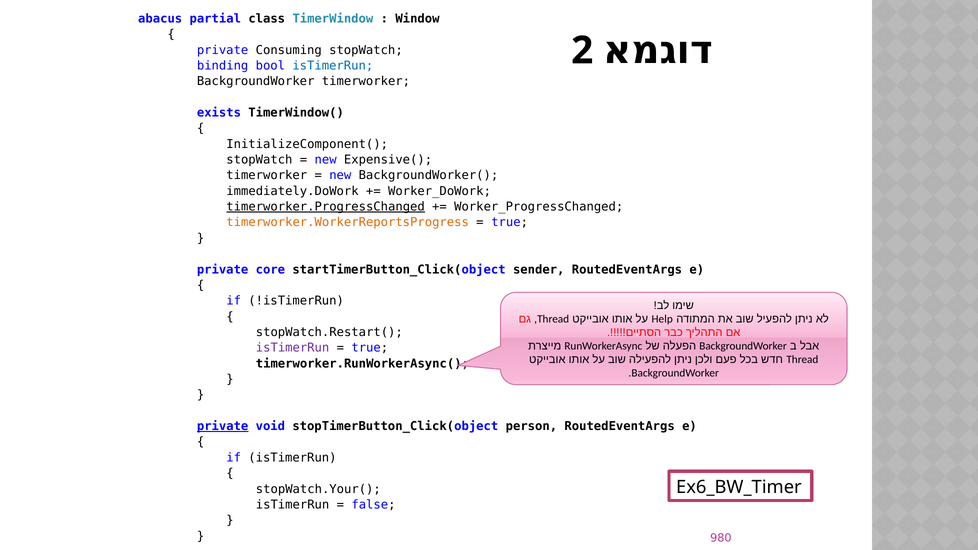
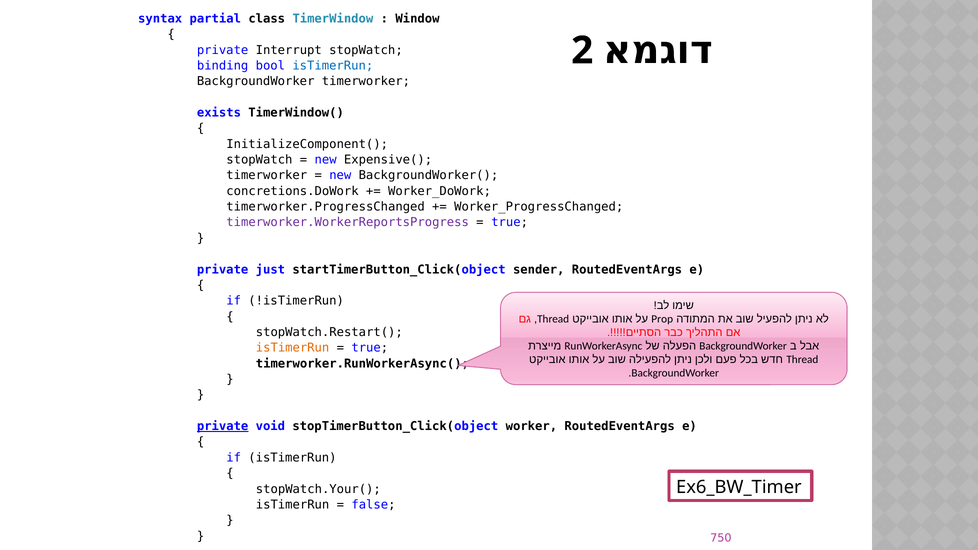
abacus: abacus -> syntax
Consuming: Consuming -> Interrupt
immediately.DoWork: immediately.DoWork -> concretions.DoWork
timerworker.ProgressChanged underline: present -> none
timerworker.WorkerReportsProgress colour: orange -> purple
core: core -> just
Help: Help -> Prop
isTimerRun at (293, 348) colour: purple -> orange
person: person -> worker
980: 980 -> 750
